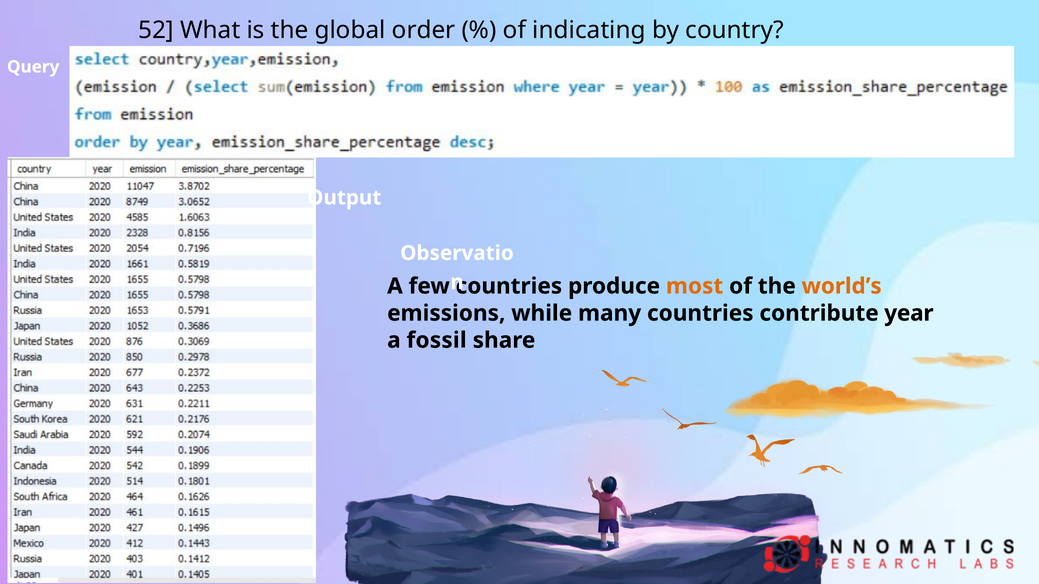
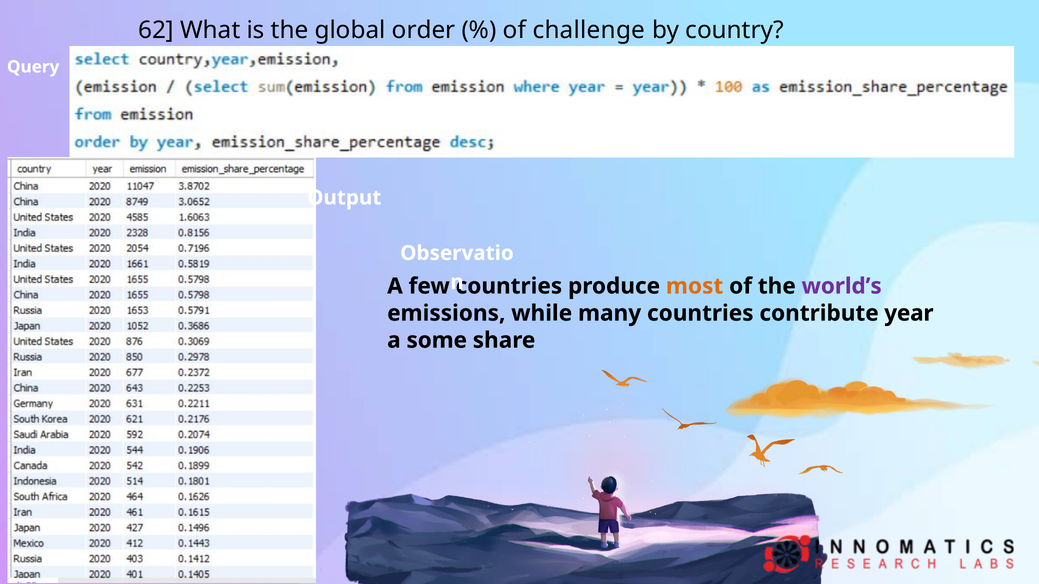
52: 52 -> 62
indicating: indicating -> challenge
world’s colour: orange -> purple
fossil: fossil -> some
